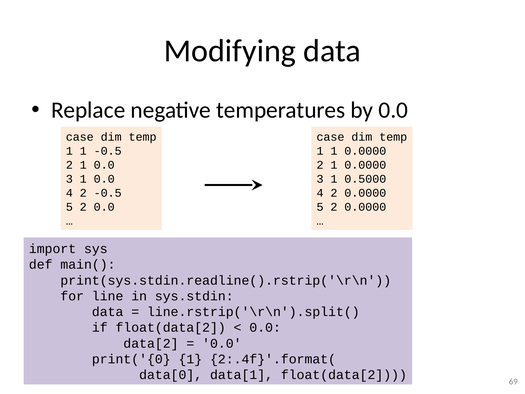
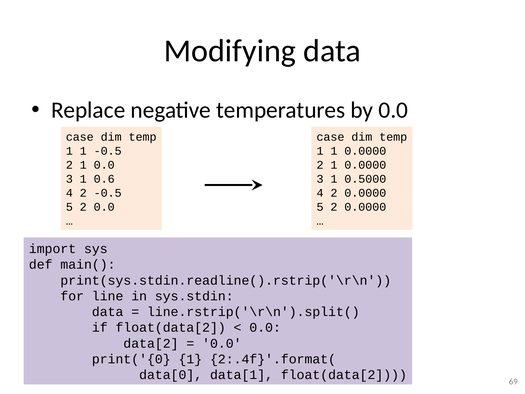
3 1 0.0: 0.0 -> 0.6
